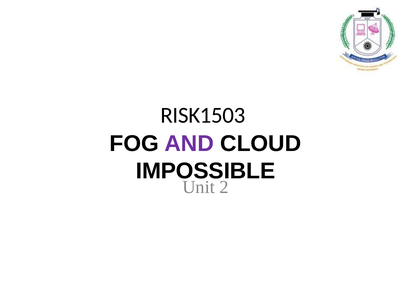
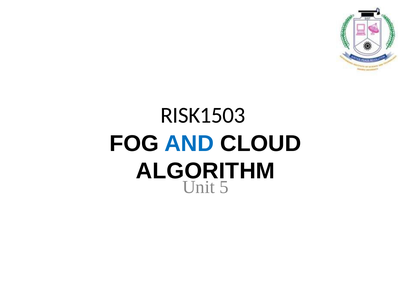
AND colour: purple -> blue
IMPOSSIBLE: IMPOSSIBLE -> ALGORITHM
2: 2 -> 5
